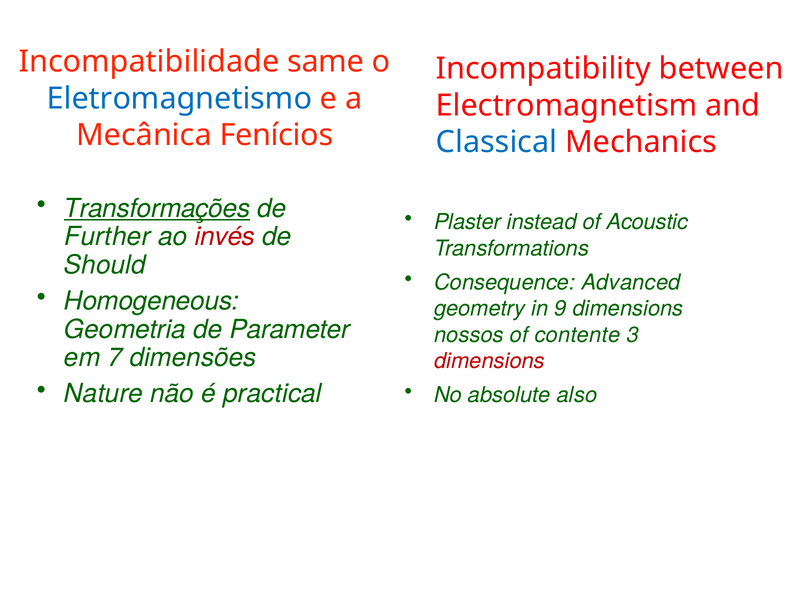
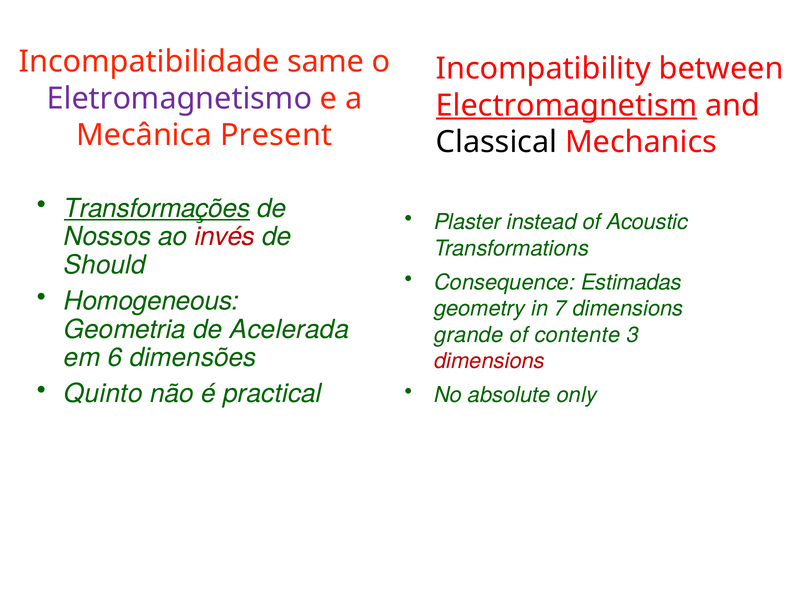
Eletromagnetismo colour: blue -> purple
Electromagnetism underline: none -> present
Fenícios: Fenícios -> Present
Classical colour: blue -> black
Further: Further -> Nossos
Advanced: Advanced -> Estimadas
9: 9 -> 7
Parameter: Parameter -> Acelerada
nossos: nossos -> grande
7: 7 -> 6
Nature: Nature -> Quinto
also: also -> only
